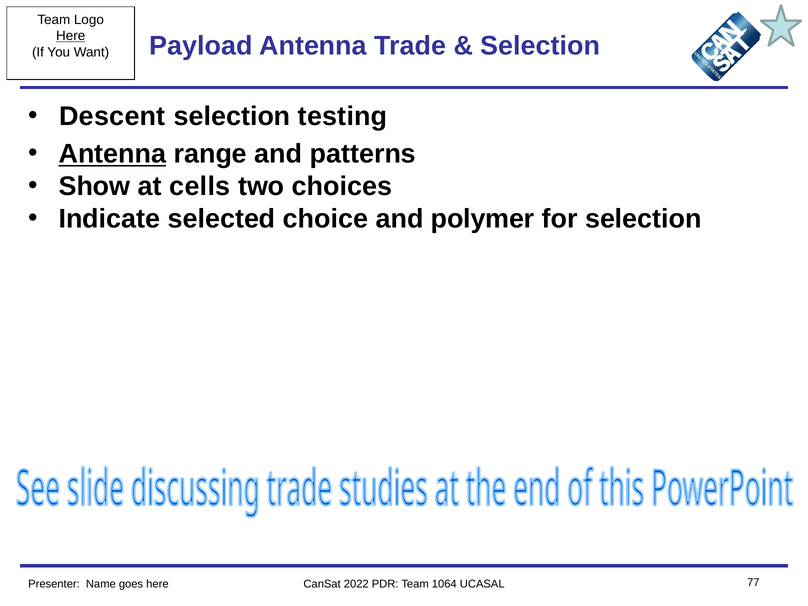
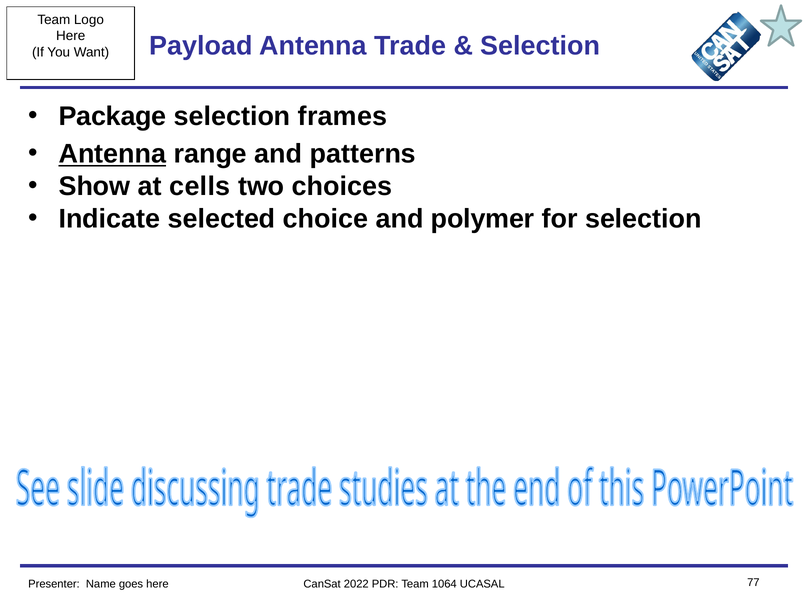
Here at (71, 36) underline: present -> none
Descent: Descent -> Package
testing: testing -> frames
